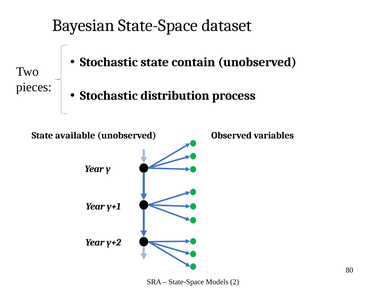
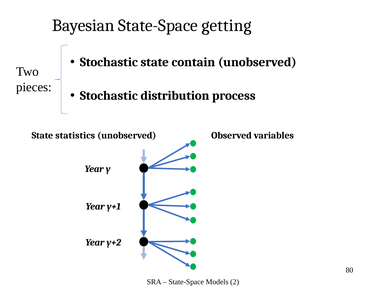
dataset: dataset -> getting
available: available -> statistics
